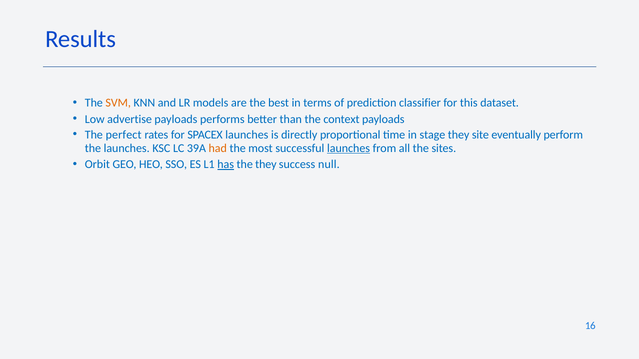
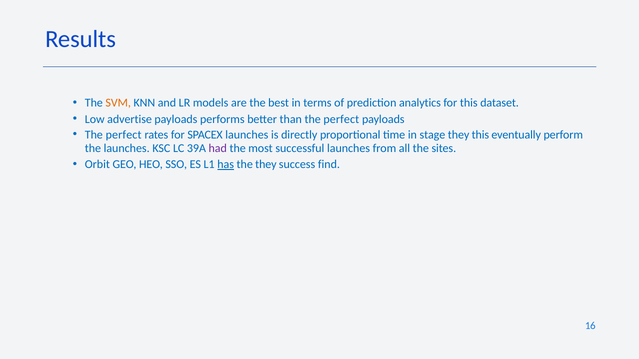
classifier: classifier -> analytics
than the context: context -> perfect
they site: site -> this
had colour: orange -> purple
launches at (349, 148) underline: present -> none
null: null -> find
